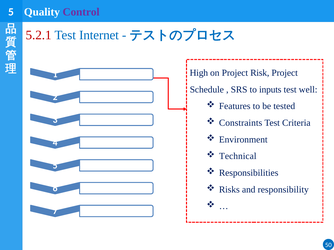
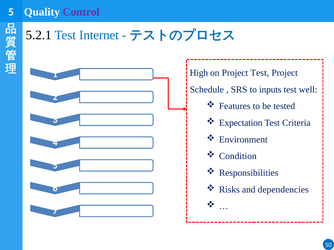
5.2.1 colour: red -> black
Project Risk: Risk -> Test
Constraints: Constraints -> Expectation
Technical: Technical -> Condition
responsibility: responsibility -> dependencies
